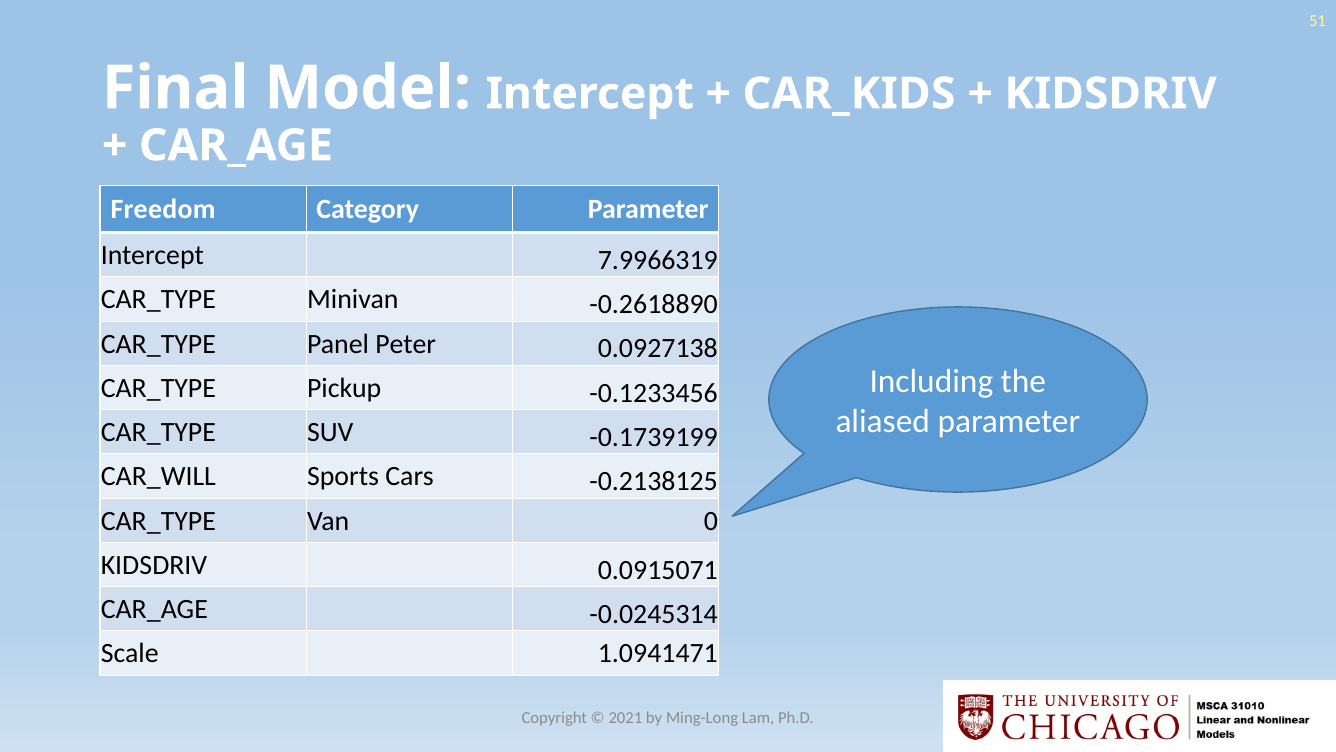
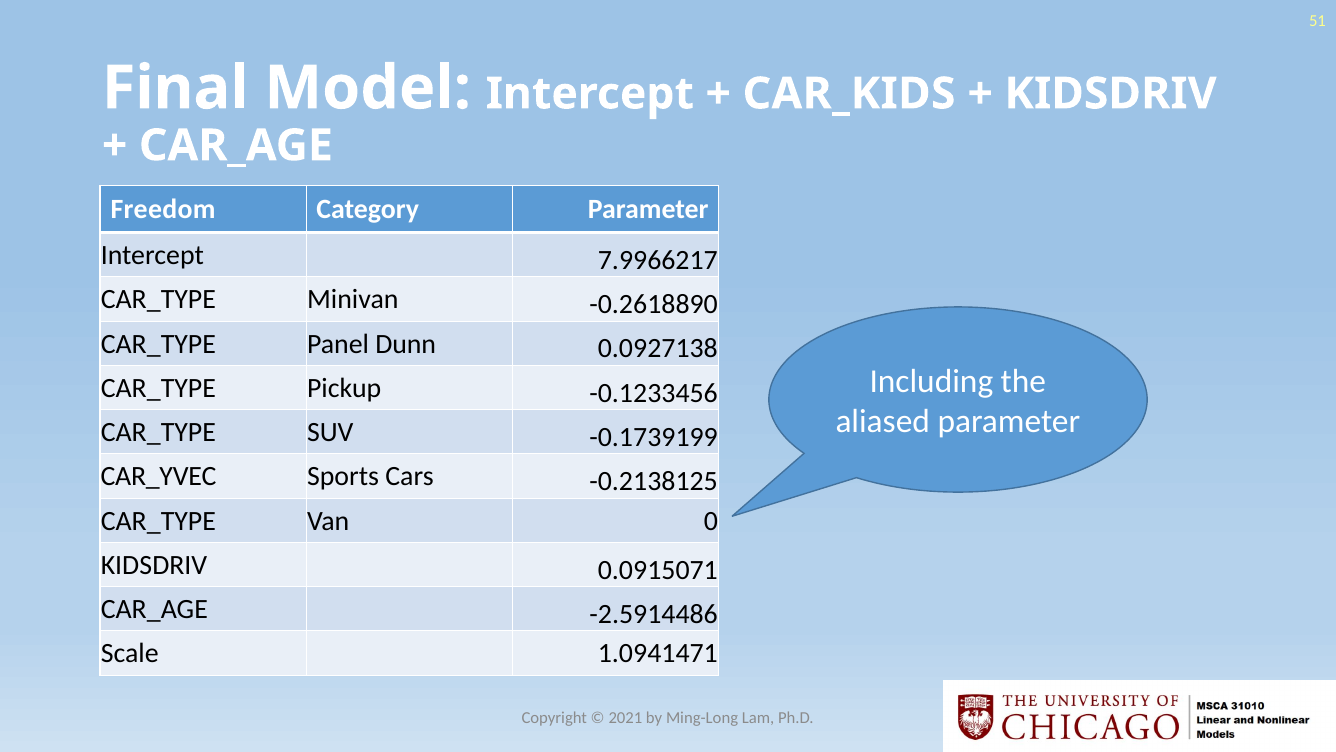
7.9966319: 7.9966319 -> 7.9966217
Peter: Peter -> Dunn
CAR_WILL: CAR_WILL -> CAR_YVEC
-0.0245314: -0.0245314 -> -2.5914486
